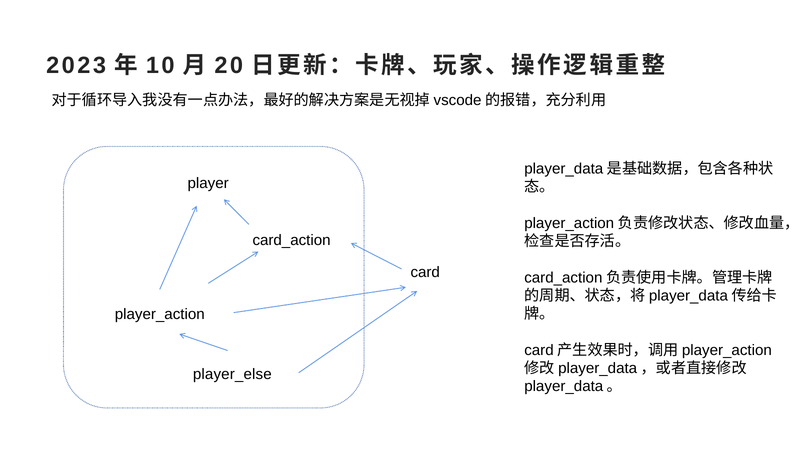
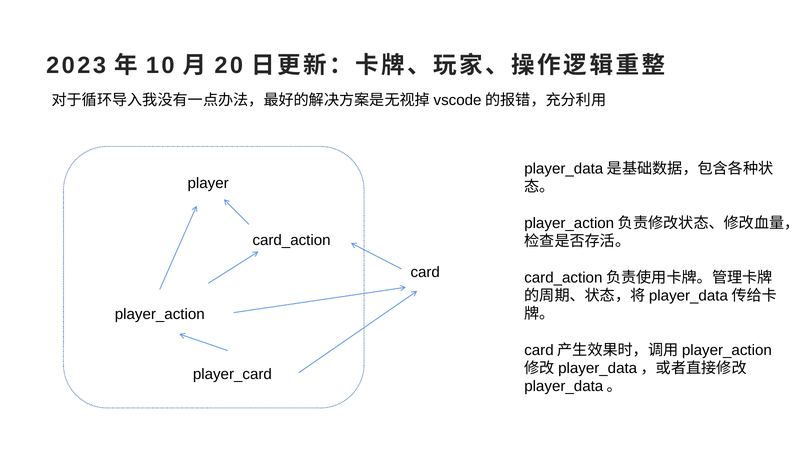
player_else: player_else -> player_card
